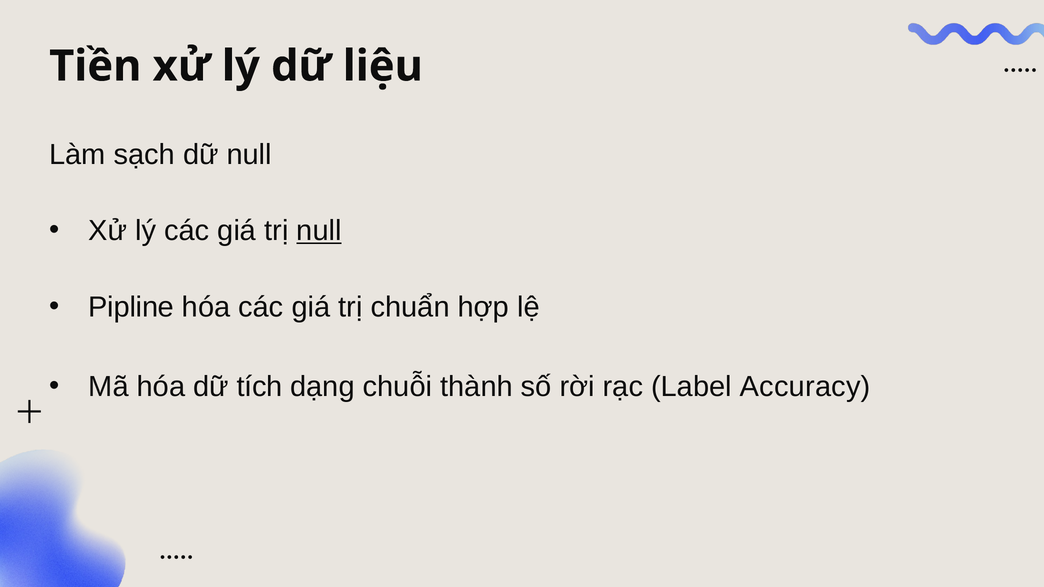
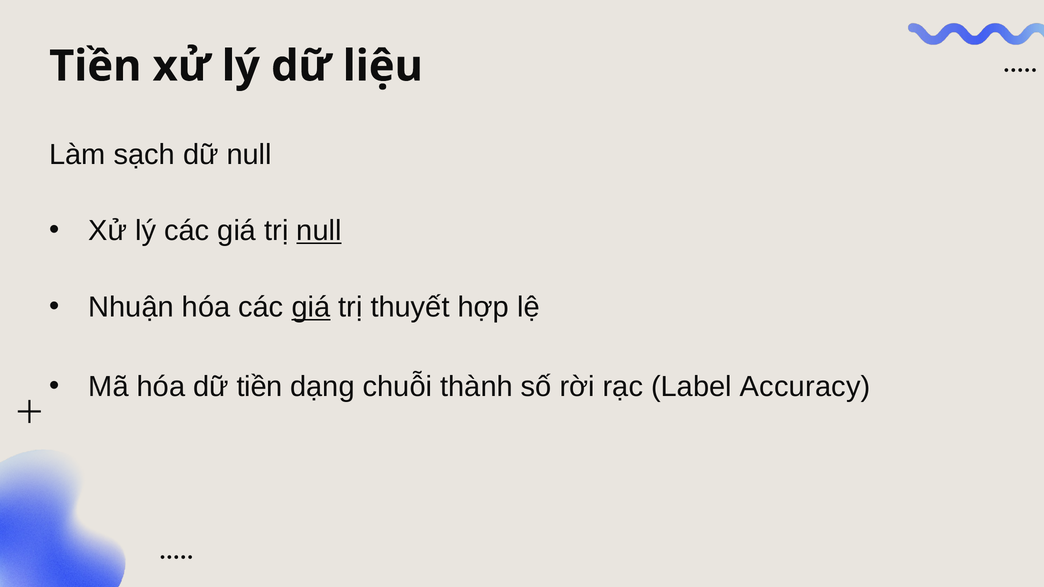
Pipline: Pipline -> Nhuận
giá at (311, 307) underline: none -> present
chuẩn: chuẩn -> thuyết
dữ tích: tích -> tiền
